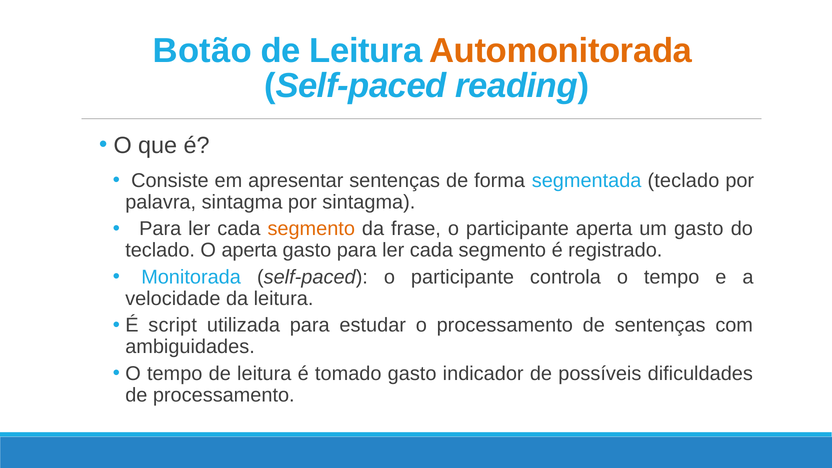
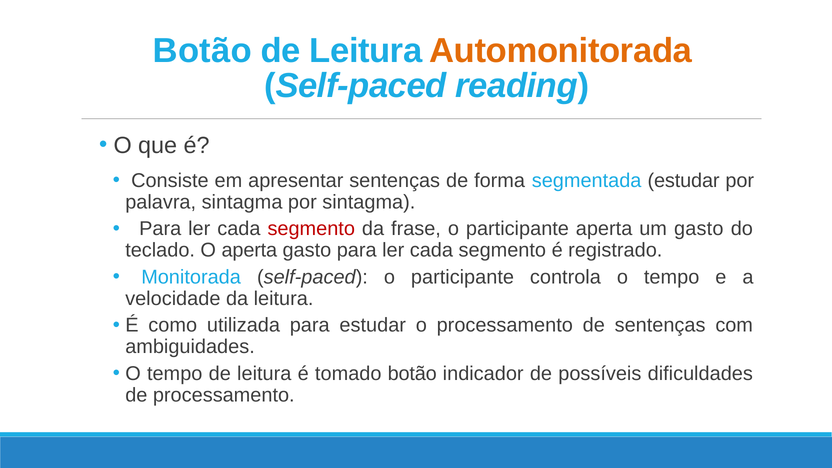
segmentada teclado: teclado -> estudar
segmento at (311, 229) colour: orange -> red
script: script -> como
tomado gasto: gasto -> botão
